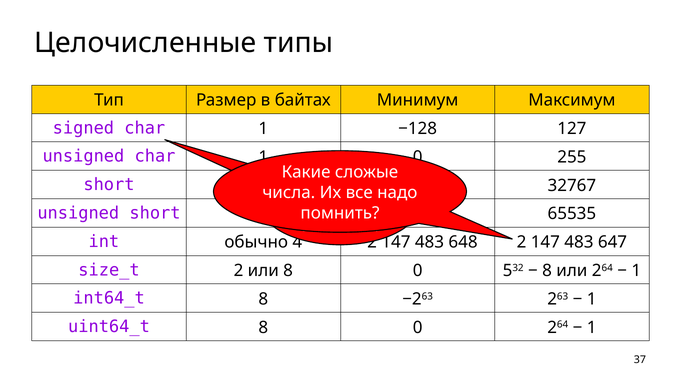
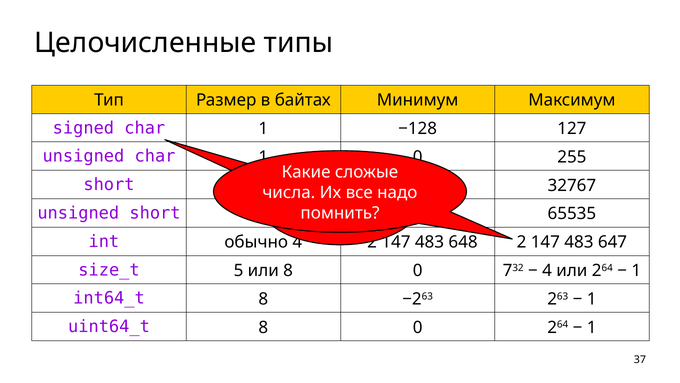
2 at (238, 270): 2 -> 5
5: 5 -> 7
8 at (547, 270): 8 -> 4
